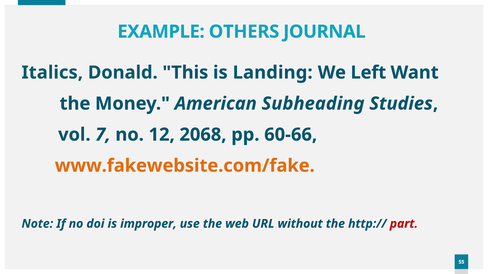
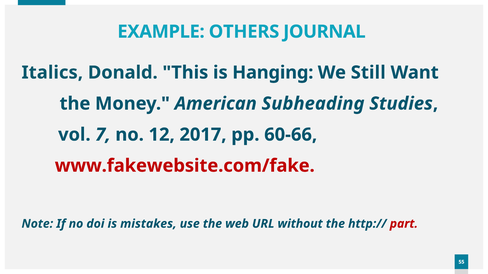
Landing: Landing -> Hanging
Left: Left -> Still
2068: 2068 -> 2017
www.fakewebsite.com/fake colour: orange -> red
improper: improper -> mistakes
